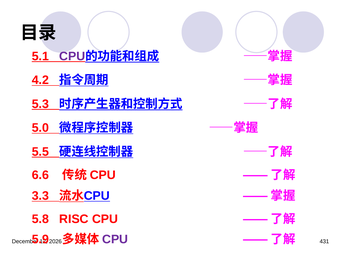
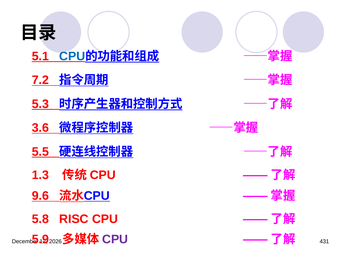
CPU at (72, 56) colour: purple -> blue
4.2: 4.2 -> 7.2
5.0: 5.0 -> 3.6
6.6: 6.6 -> 1.3
3.3: 3.3 -> 9.6
